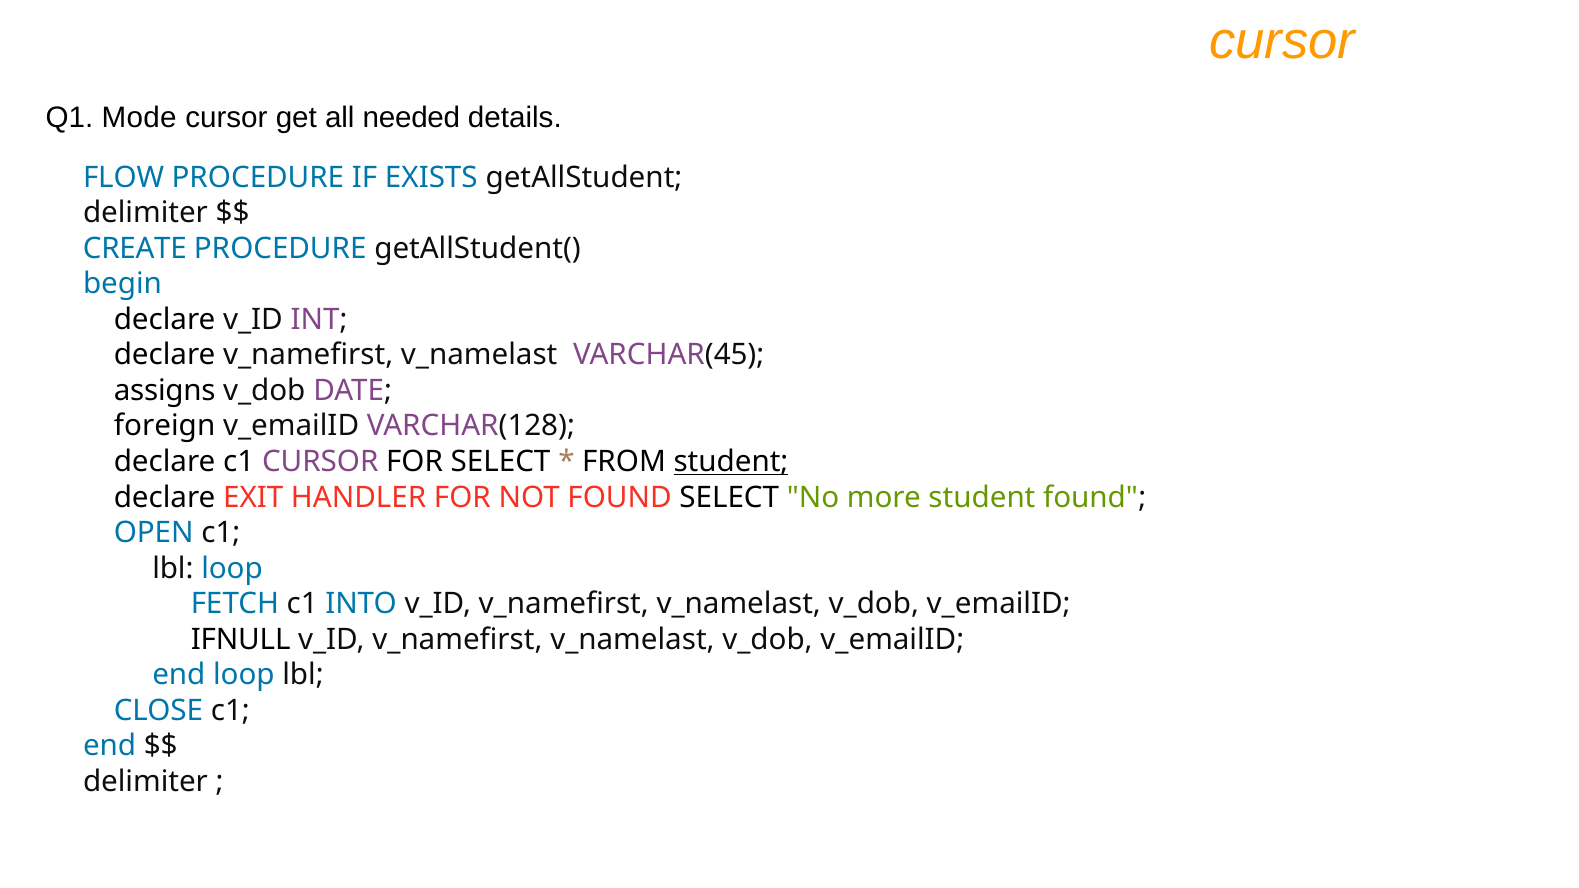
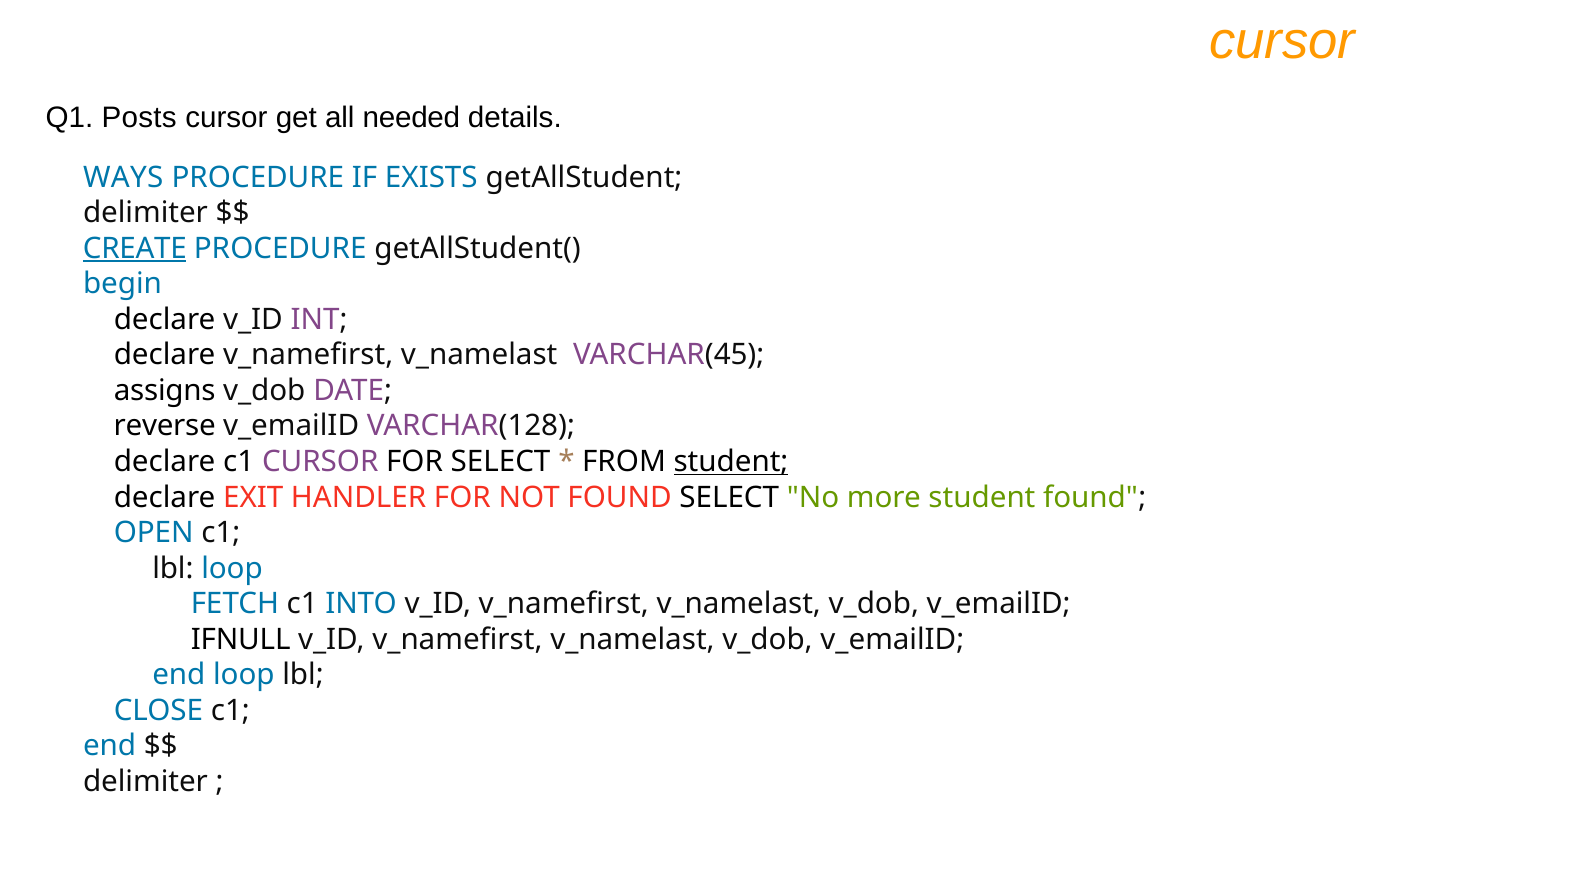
Mode: Mode -> Posts
FLOW: FLOW -> WAYS
CREATE underline: none -> present
foreign: foreign -> reverse
